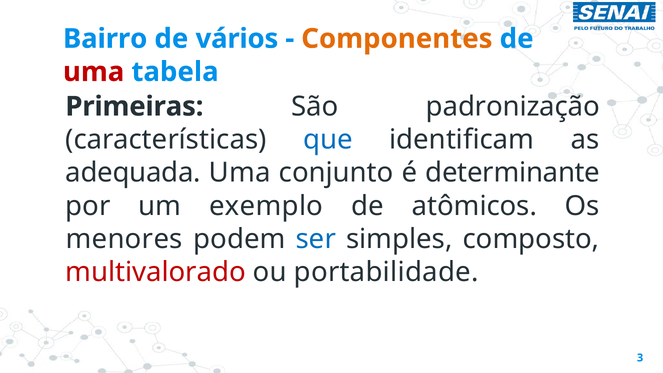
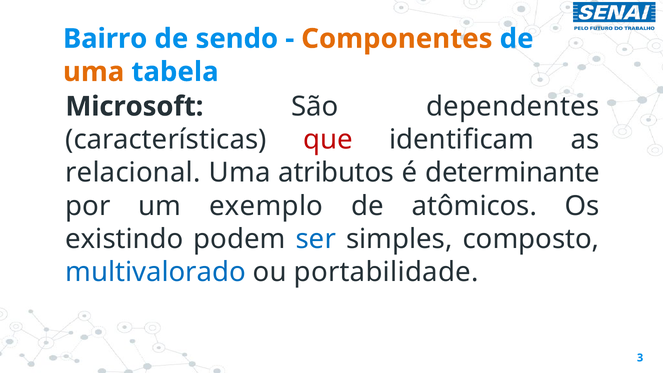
vários: vários -> sendo
uma at (94, 72) colour: red -> orange
Primeiras: Primeiras -> Microsoft
padronização: padronização -> dependentes
que colour: blue -> red
adequada: adequada -> relacional
conjunto: conjunto -> atributos
menores: menores -> existindo
multivalorado colour: red -> blue
